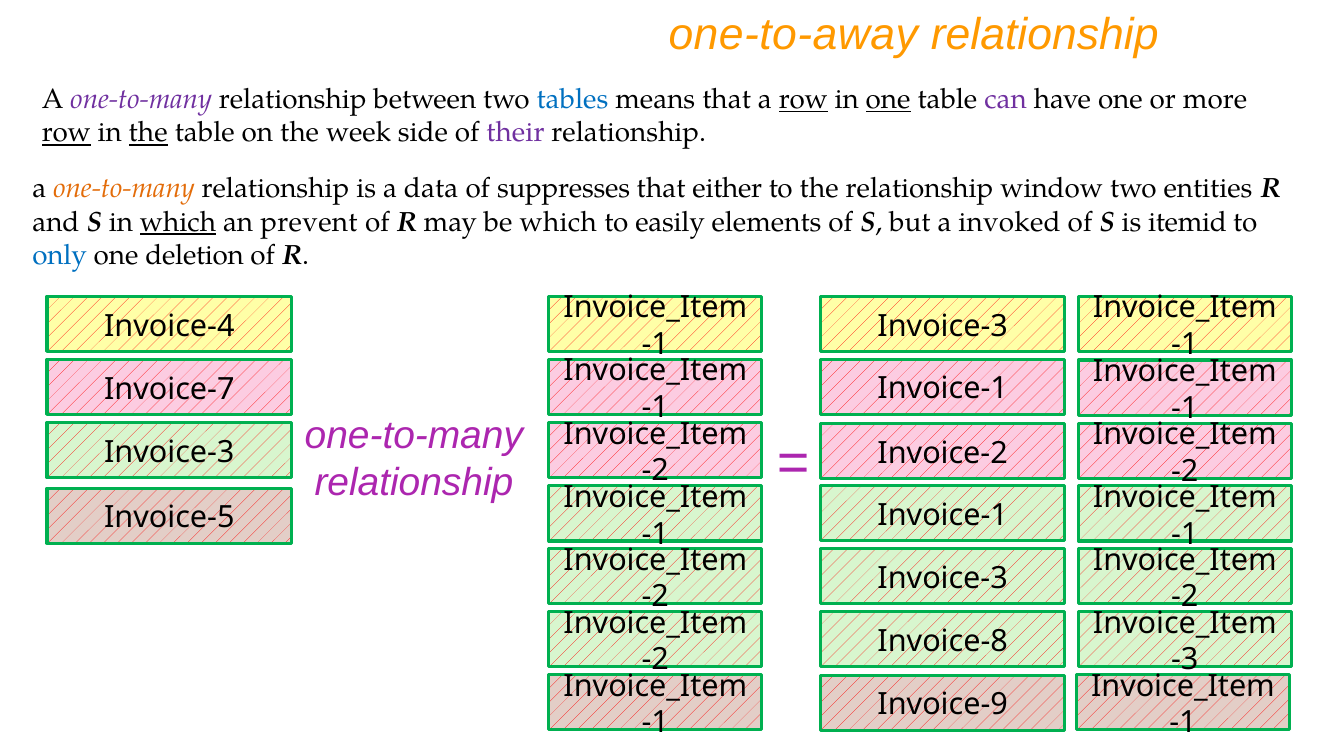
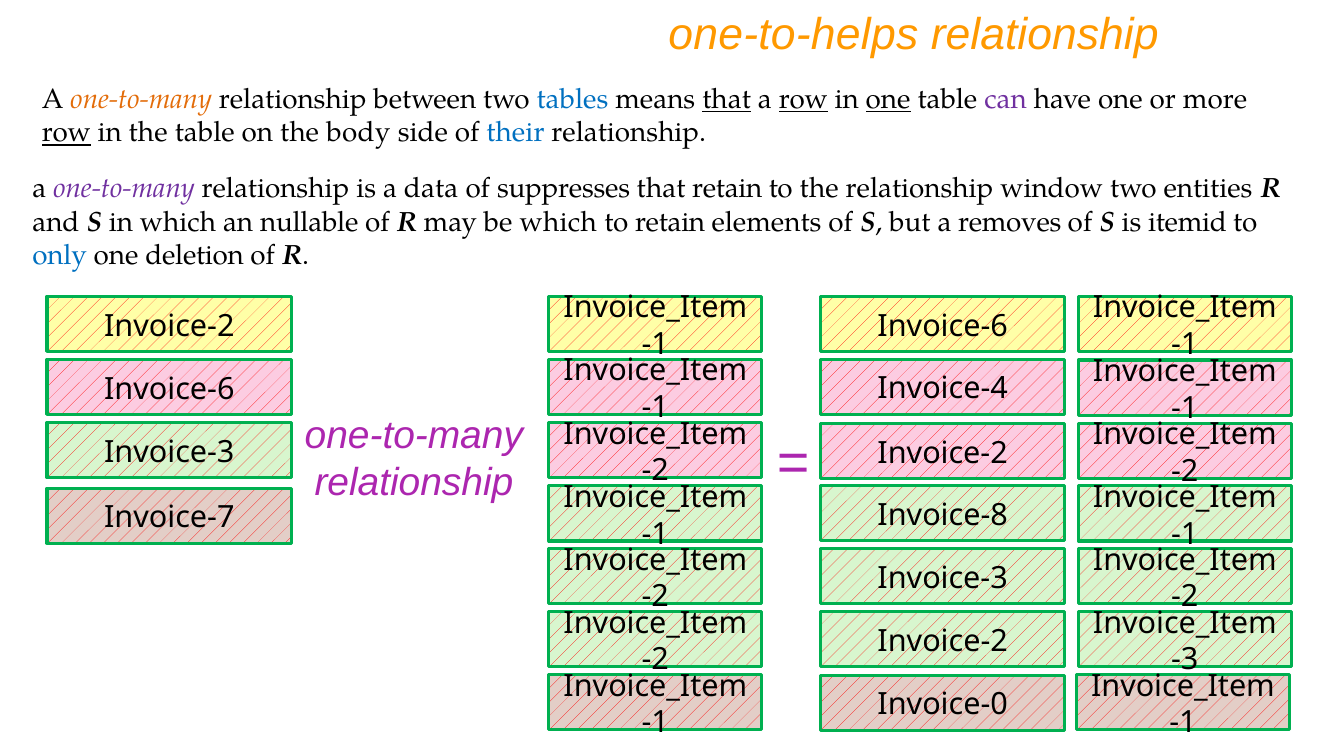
one-to-away: one-to-away -> one-to-helps
one-to-many at (141, 99) colour: purple -> orange
that at (727, 99) underline: none -> present
the at (148, 133) underline: present -> none
week: week -> body
their colour: purple -> blue
one-to-many at (124, 189) colour: orange -> purple
that either: either -> retain
which at (178, 222) underline: present -> none
prevent: prevent -> nullable
to easily: easily -> retain
invoked: invoked -> removes
Invoice-4 at (169, 326): Invoice-4 -> Invoice-2
Invoice-3 at (943, 326): Invoice-3 -> Invoice-6
Invoice-1 at (943, 389): Invoice-1 -> Invoice-4
Invoice-7 at (169, 389): Invoice-7 -> Invoice-6
Invoice-1 at (943, 516): Invoice-1 -> Invoice-8
Invoice-5: Invoice-5 -> Invoice-7
Invoice-8 at (943, 642): Invoice-8 -> Invoice-2
Invoice-9: Invoice-9 -> Invoice-0
